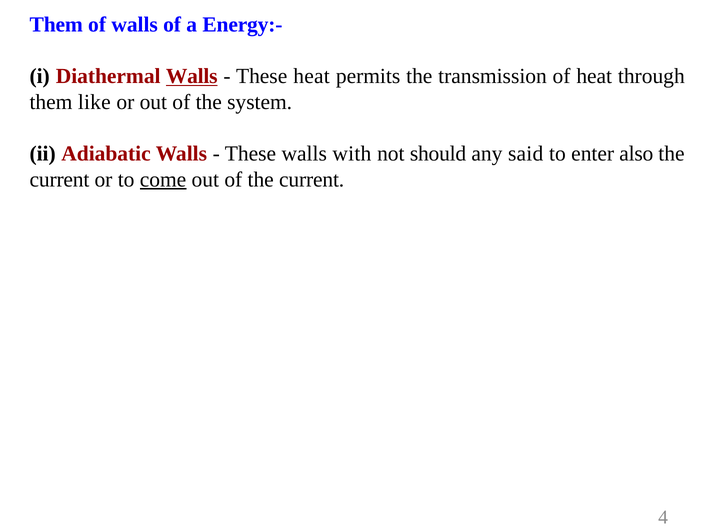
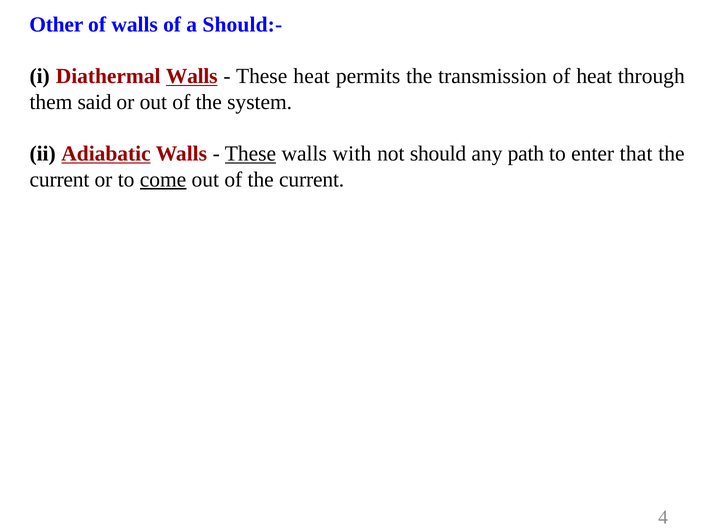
Them at (56, 25): Them -> Other
Energy:-: Energy:- -> Should:-
like: like -> said
Adiabatic underline: none -> present
These at (250, 154) underline: none -> present
said: said -> path
also: also -> that
